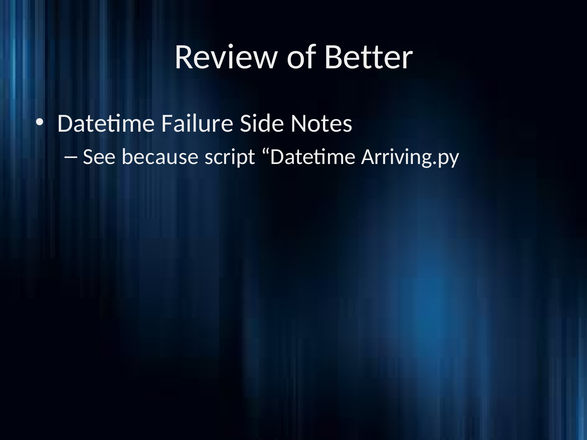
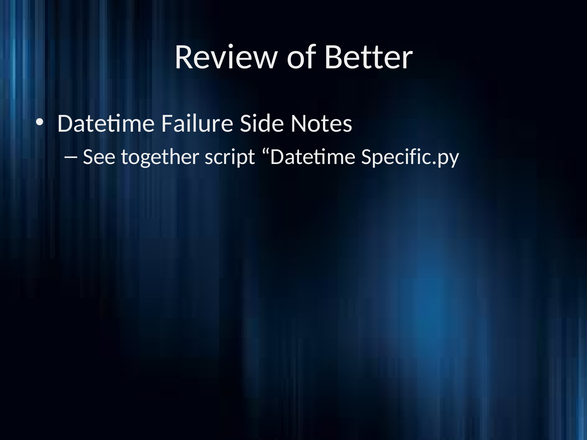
because: because -> together
Arriving.py: Arriving.py -> Specific.py
